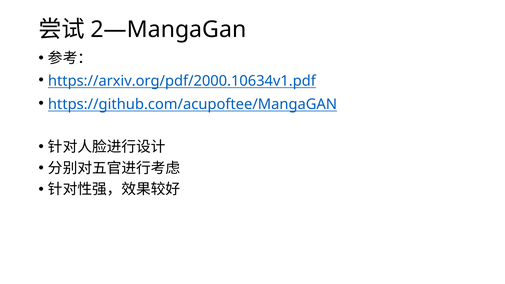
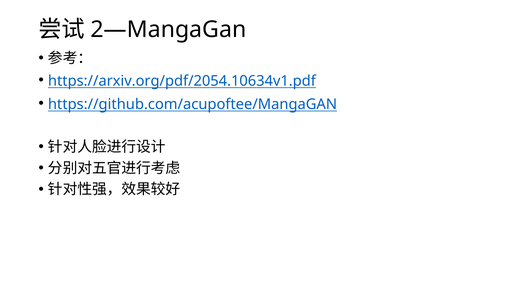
https://arxiv.org/pdf/2000.10634v1.pdf: https://arxiv.org/pdf/2000.10634v1.pdf -> https://arxiv.org/pdf/2054.10634v1.pdf
